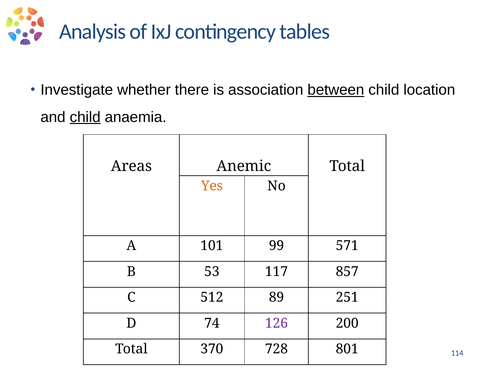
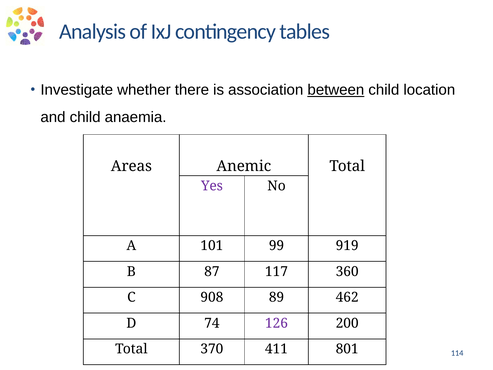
child at (85, 117) underline: present -> none
Yes colour: orange -> purple
571: 571 -> 919
53: 53 -> 87
857: 857 -> 360
512: 512 -> 908
251: 251 -> 462
728: 728 -> 411
